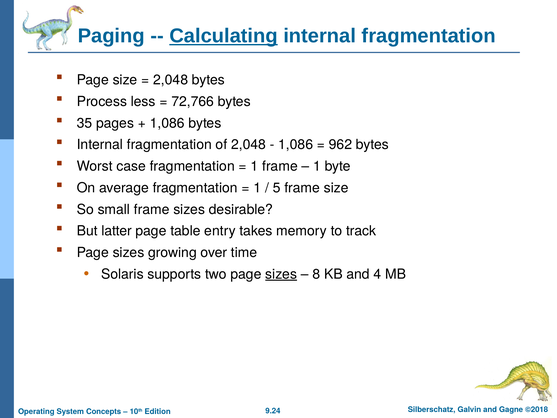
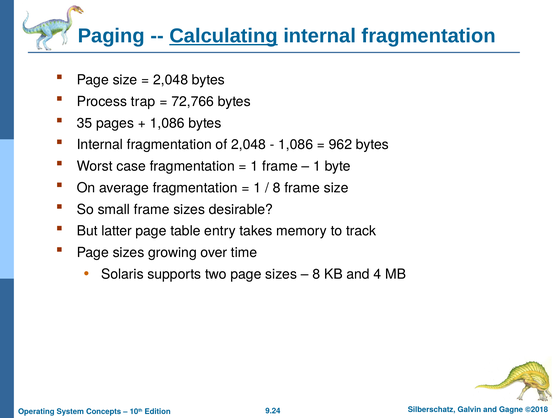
less: less -> trap
5 at (277, 188): 5 -> 8
sizes at (281, 274) underline: present -> none
